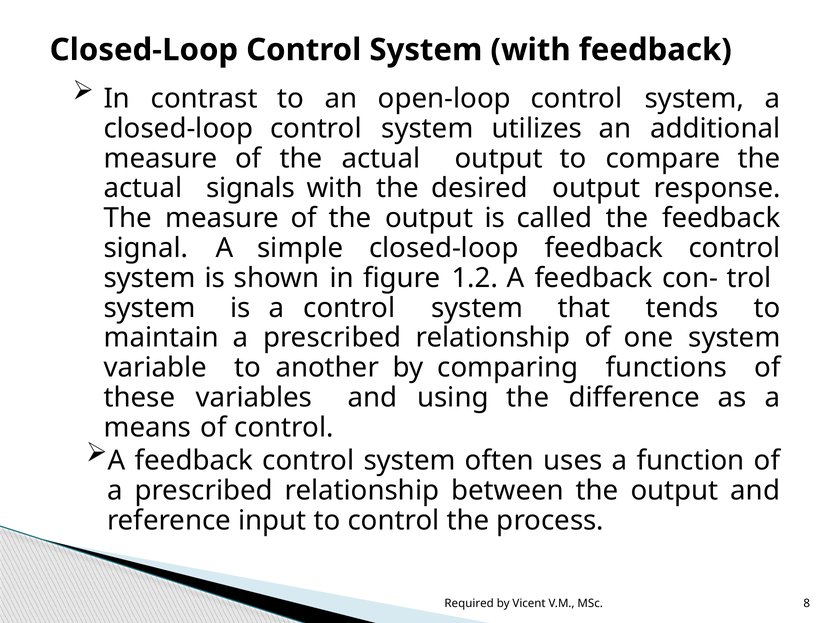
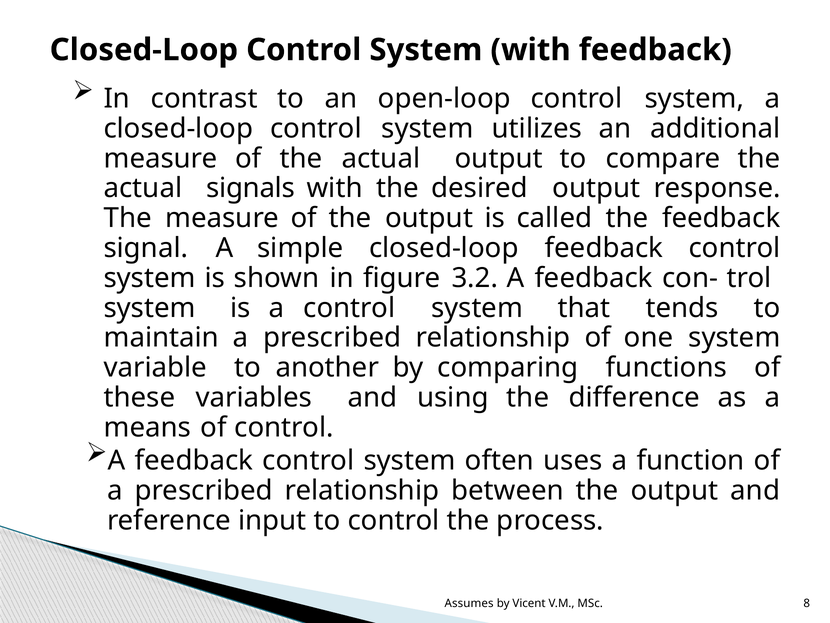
1.2: 1.2 -> 3.2
Required: Required -> Assumes
